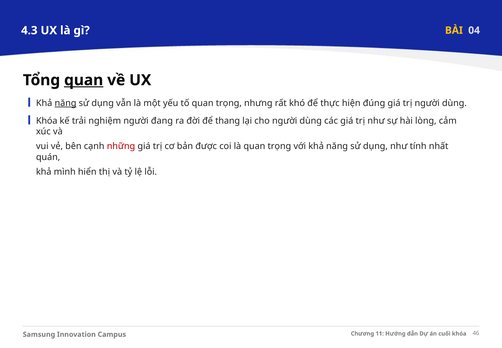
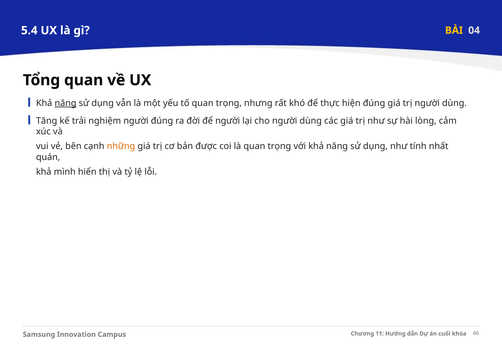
4.3: 4.3 -> 5.4
quan at (84, 80) underline: present -> none
Khóa at (47, 121): Khóa -> Tăng
người đang: đang -> đúng
để thang: thang -> người
những colour: red -> orange
